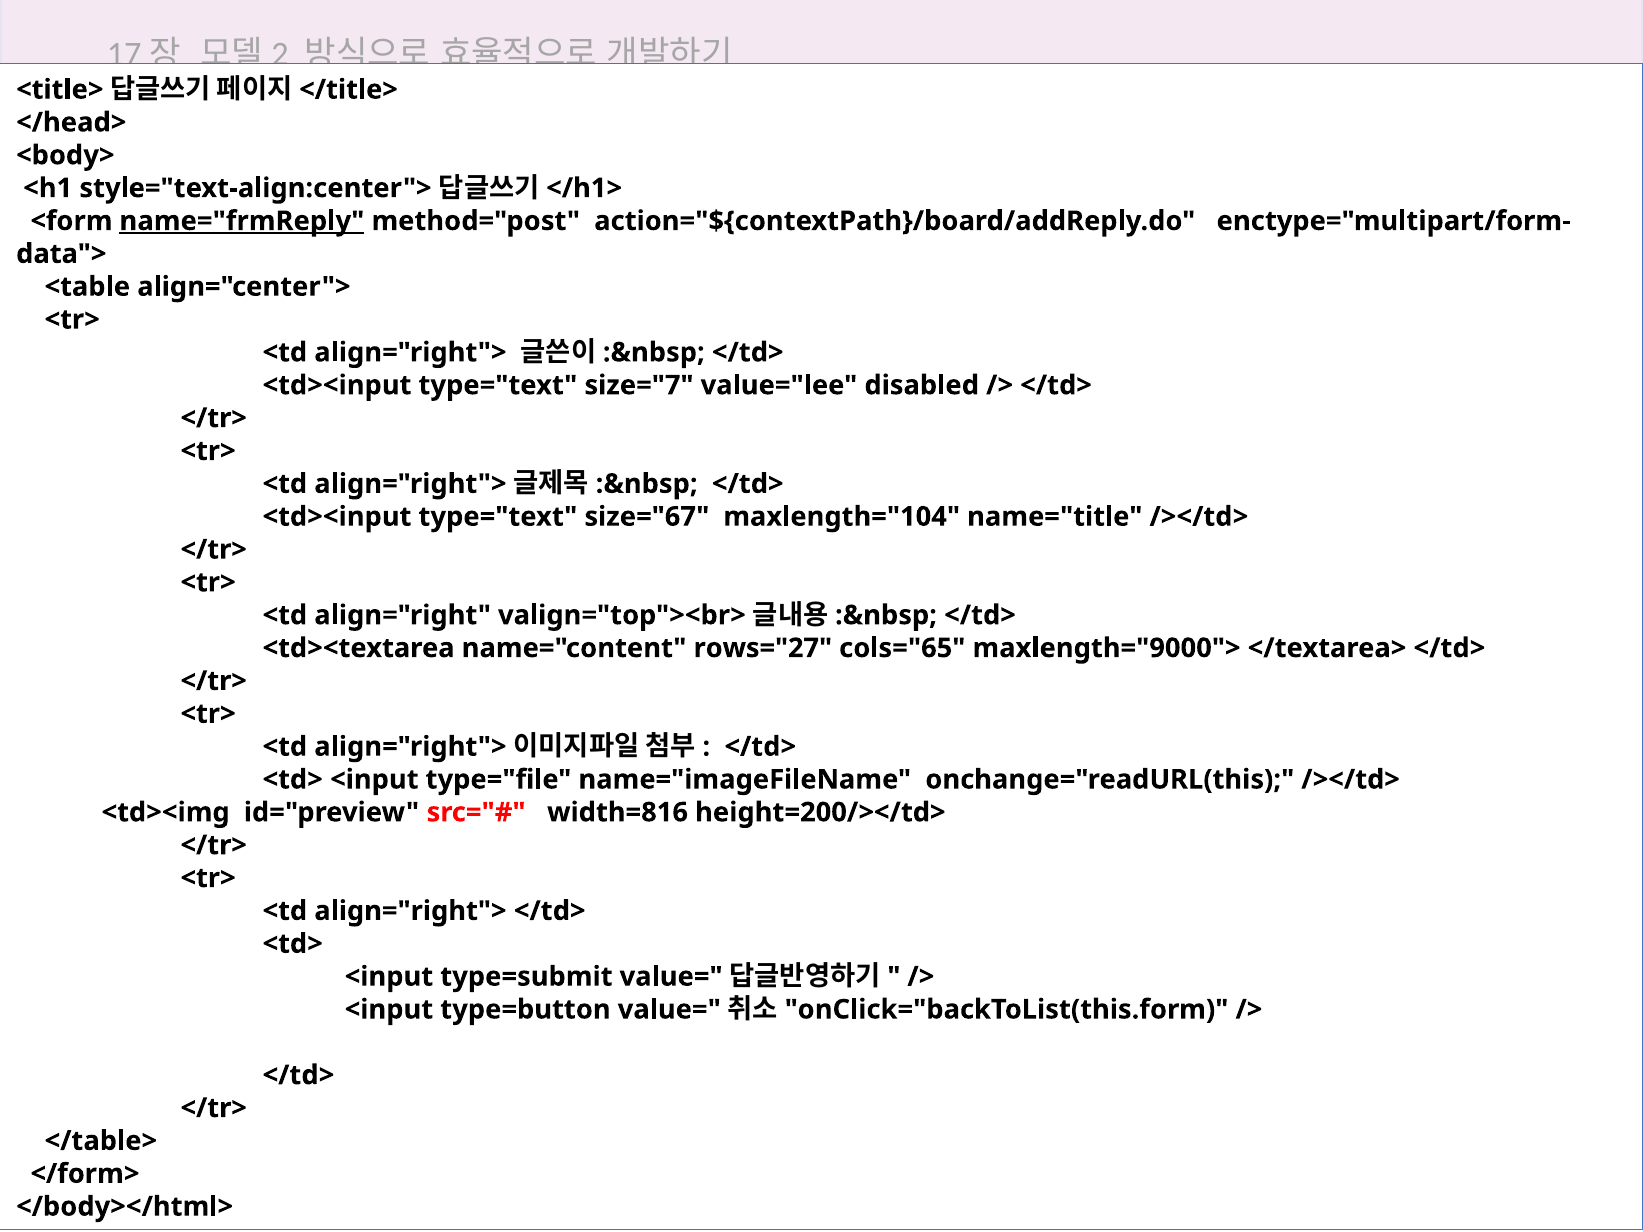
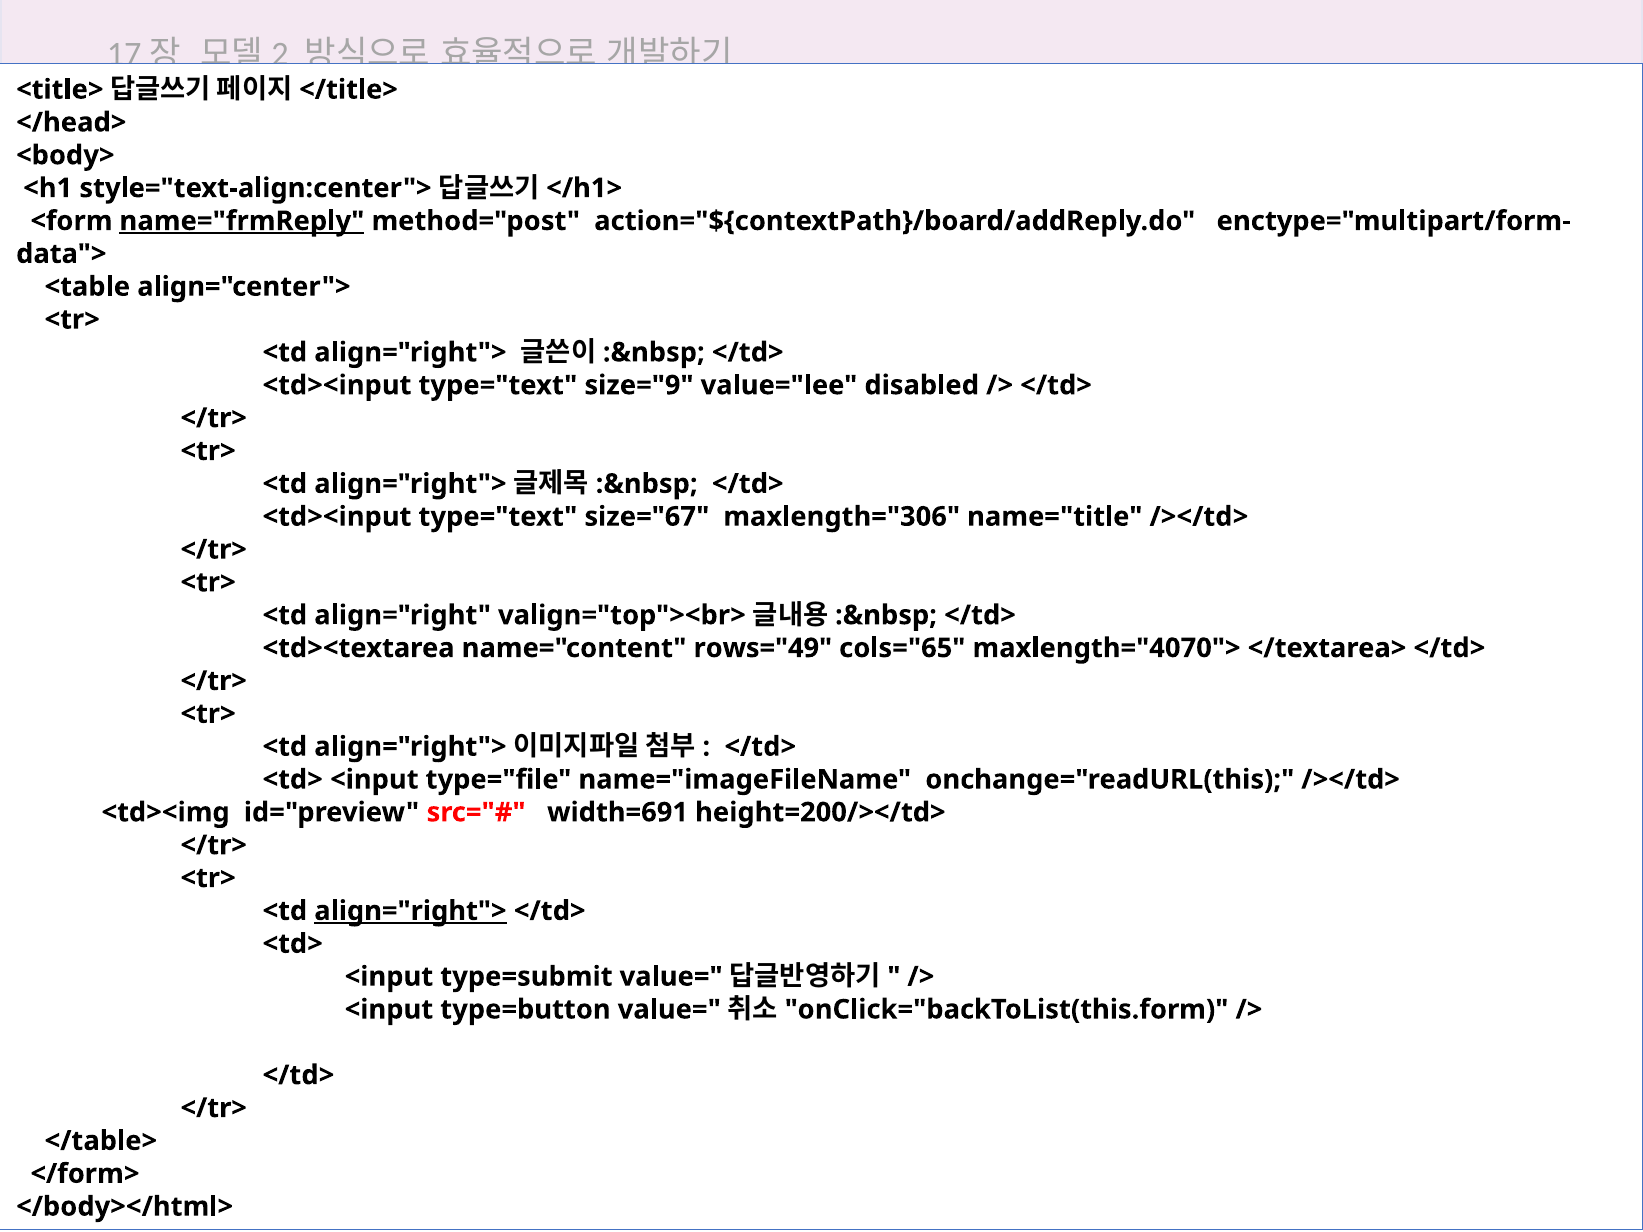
size="7: size="7 -> size="9
maxlength="104: maxlength="104 -> maxlength="306
rows="27: rows="27 -> rows="49
maxlength="9000">: maxlength="9000"> -> maxlength="4070">
width=816: width=816 -> width=691
align="right"> at (410, 911) underline: none -> present
